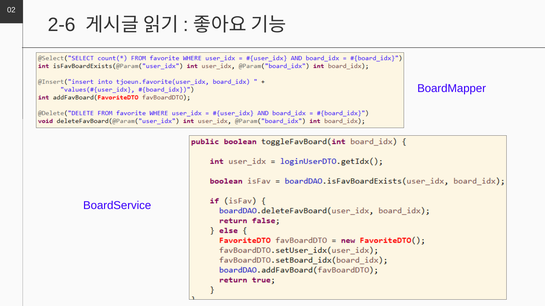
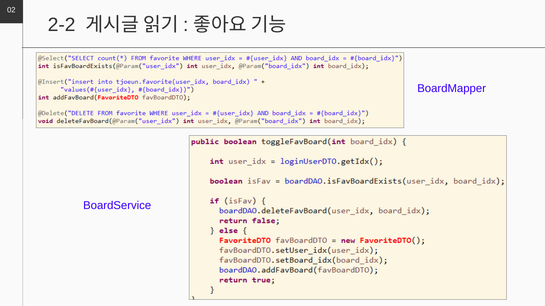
2-6: 2-6 -> 2-2
